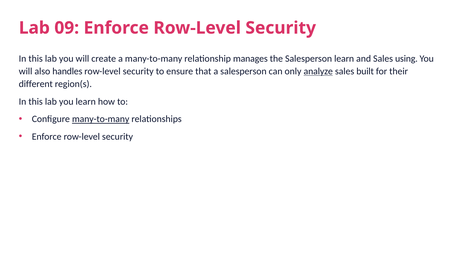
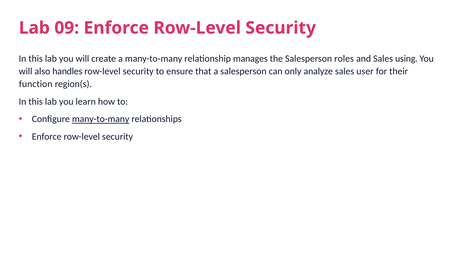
Salesperson learn: learn -> roles
analyze underline: present -> none
built: built -> user
different: different -> function
